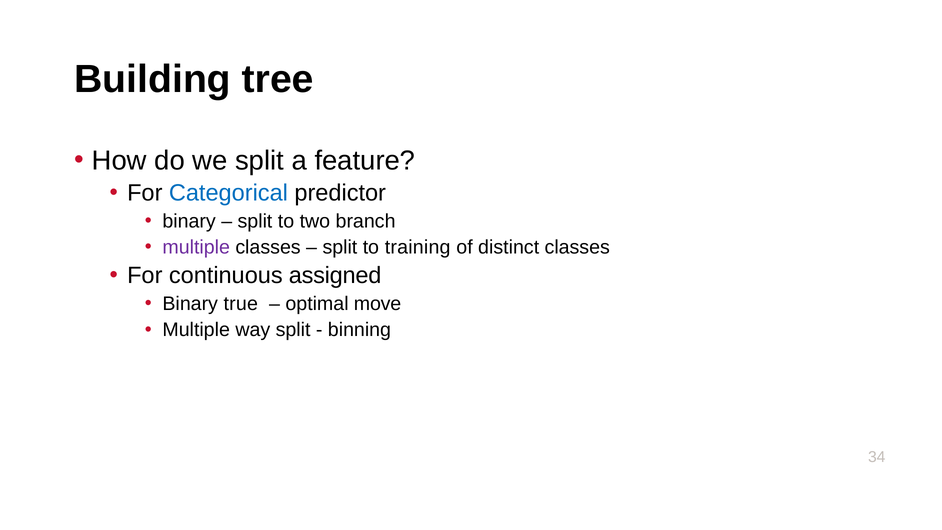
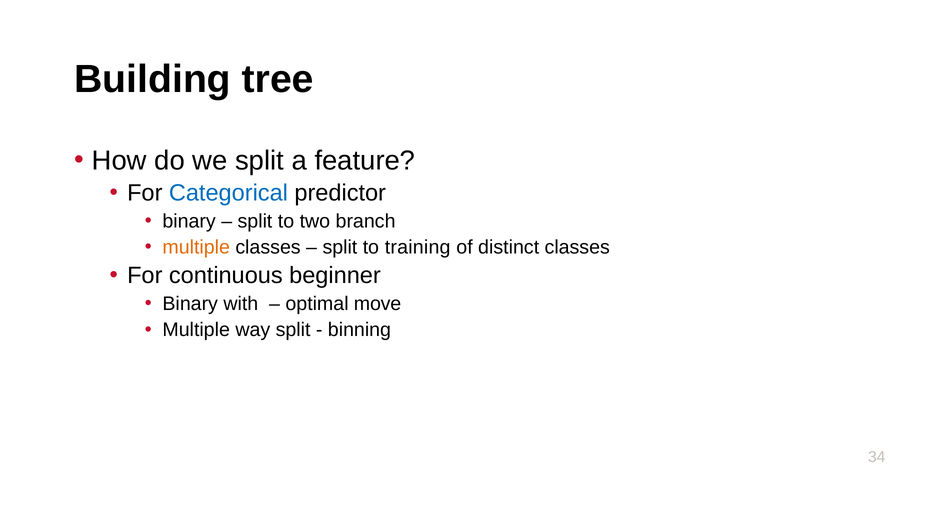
multiple at (196, 247) colour: purple -> orange
assigned: assigned -> beginner
true: true -> with
